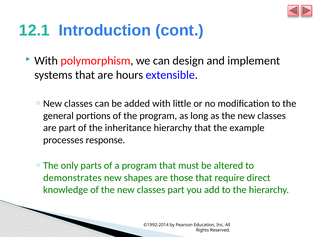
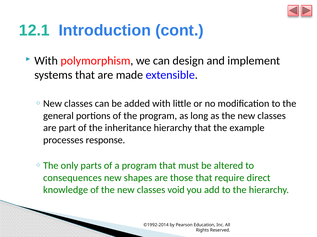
hours: hours -> made
demonstrates: demonstrates -> consequences
classes part: part -> void
